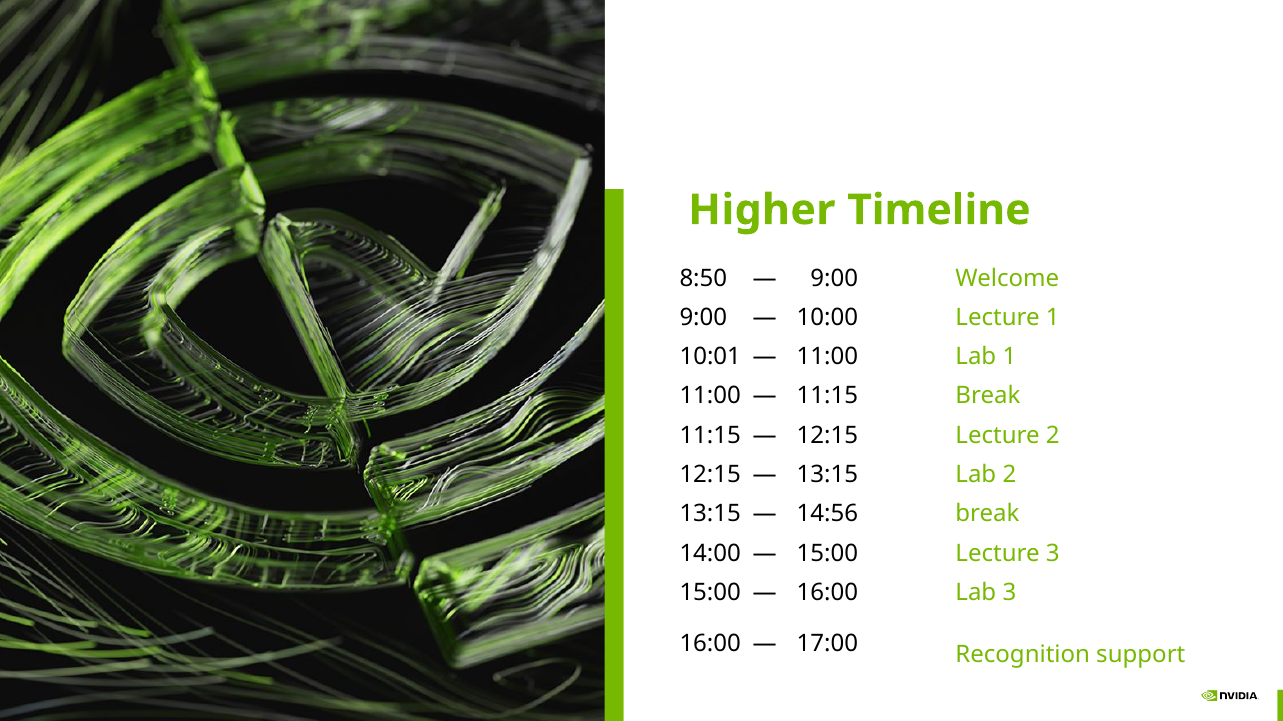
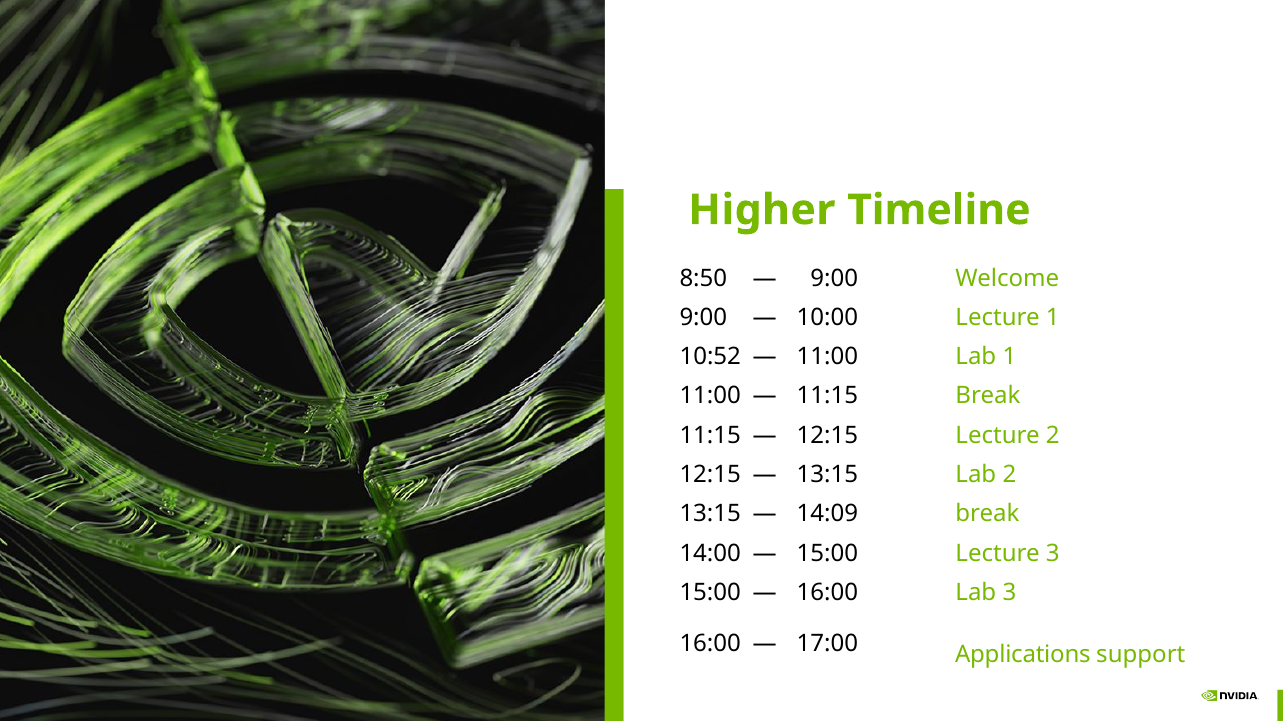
10:01: 10:01 -> 10:52
14:56: 14:56 -> 14:09
Recognition: Recognition -> Applications
